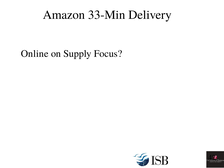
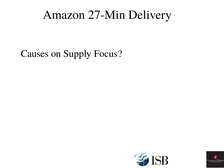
33-Min: 33-Min -> 27-Min
Online: Online -> Causes
